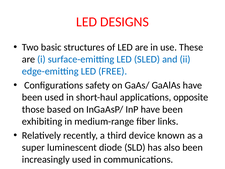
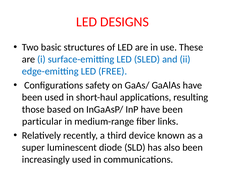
opposite: opposite -> resulting
exhibiting: exhibiting -> particular
